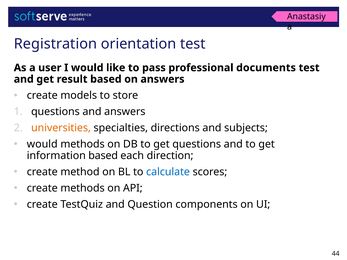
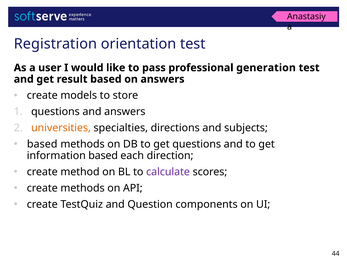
documents: documents -> generation
would at (42, 144): would -> based
calculate colour: blue -> purple
